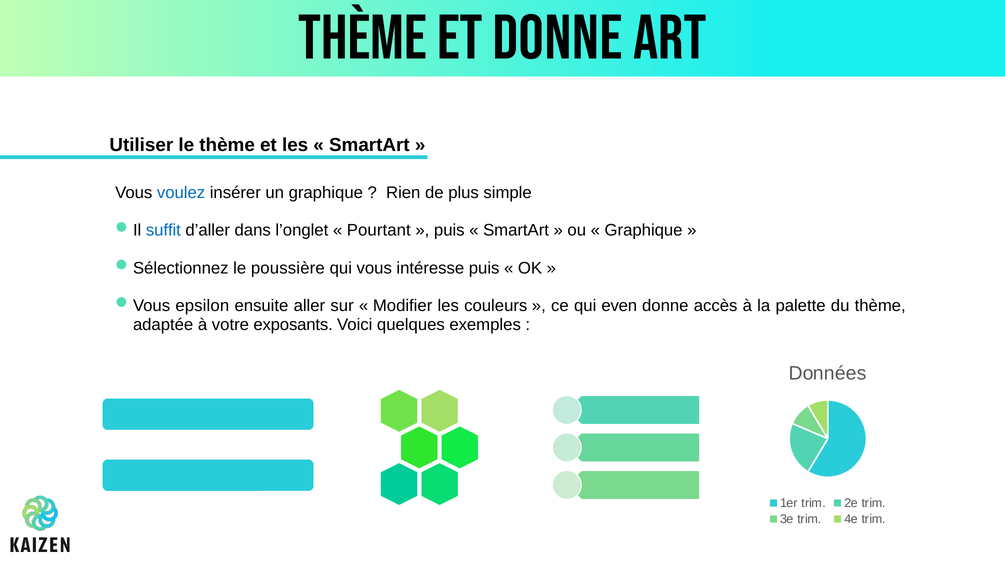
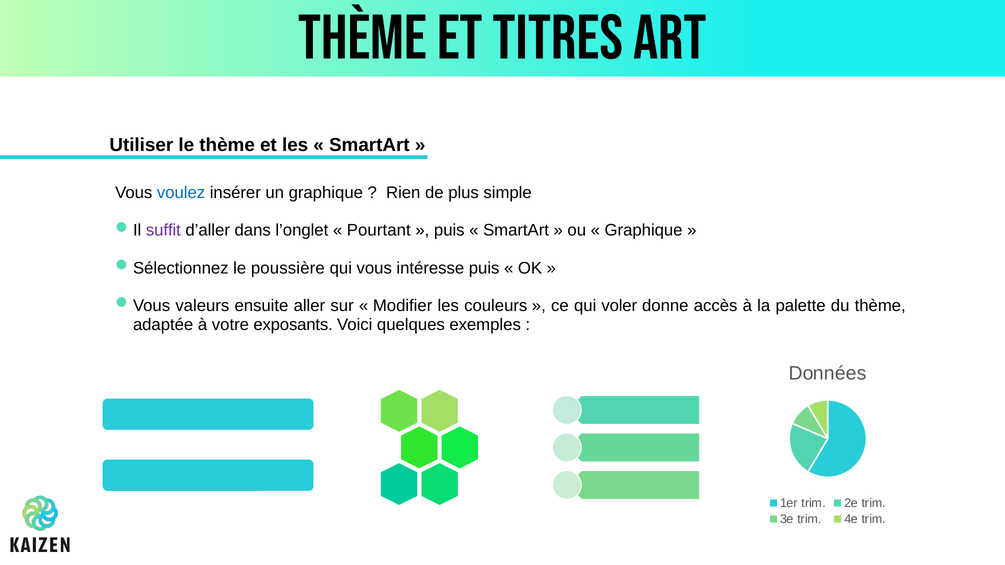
et donne: donne -> titres
suffit colour: blue -> purple
epsilon: epsilon -> valeurs
even: even -> voler
